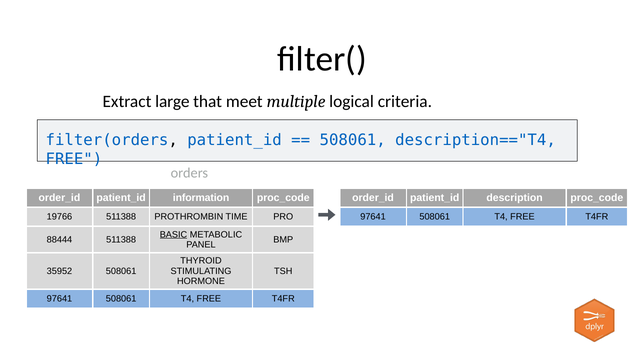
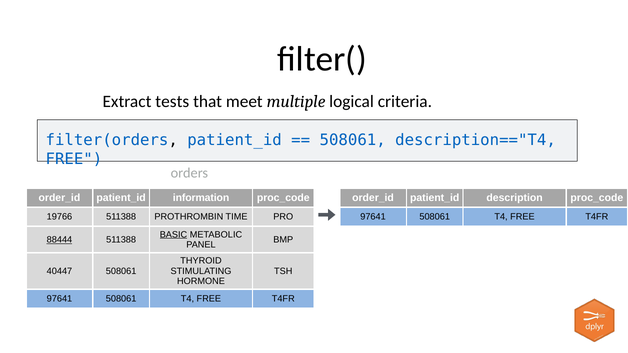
large: large -> tests
88444 underline: none -> present
35952: 35952 -> 40447
